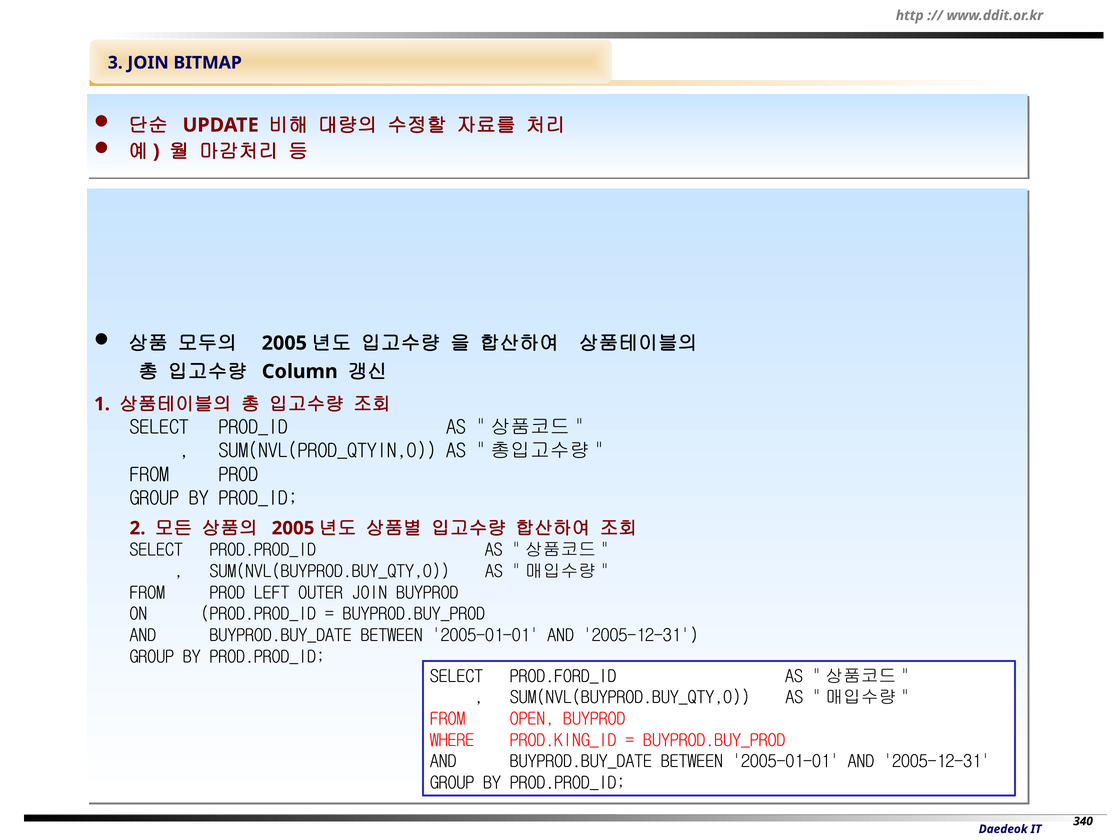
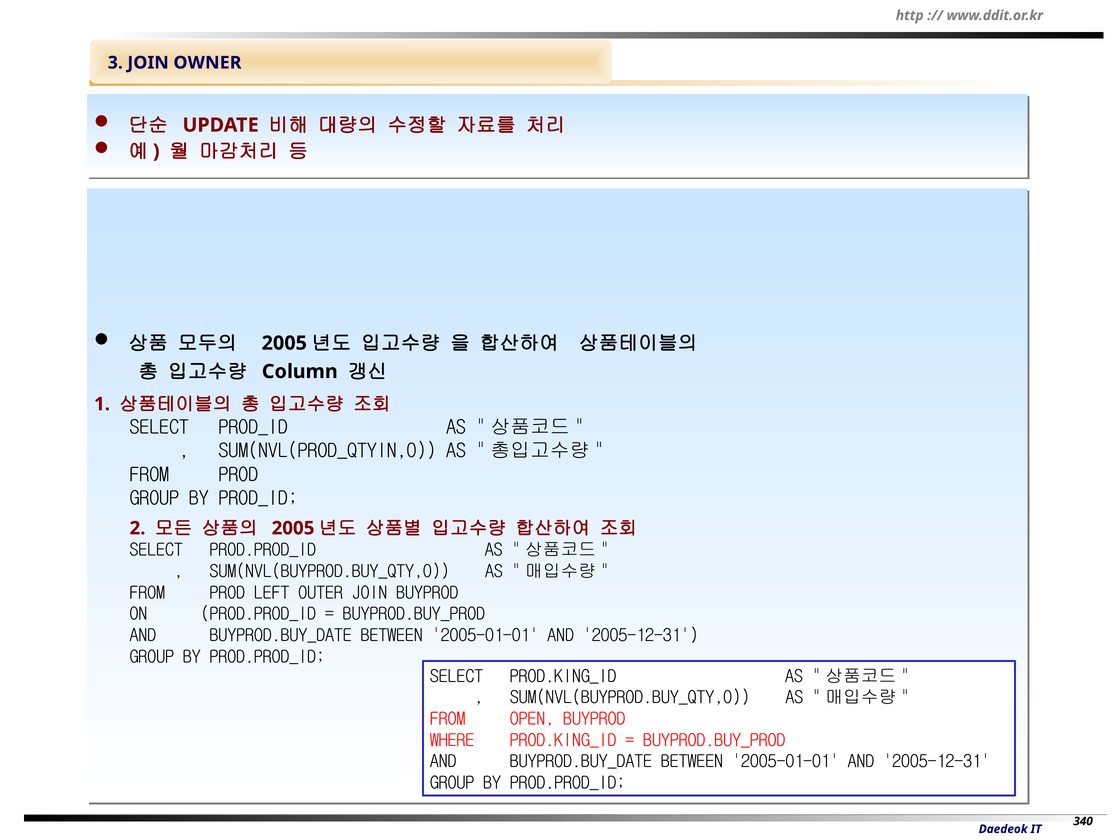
BITMAP: BITMAP -> OWNER
SELECT PROD.FORD_ID: PROD.FORD_ID -> PROD.KING_ID
